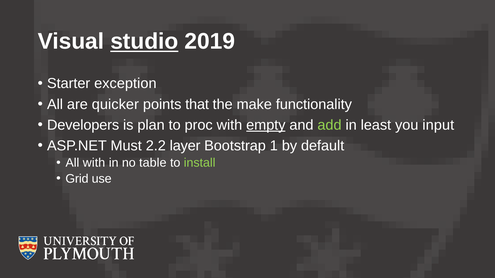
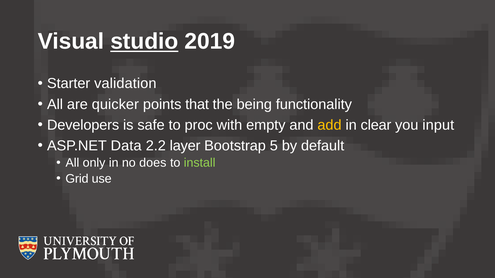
exception: exception -> validation
make: make -> being
plan: plan -> safe
empty underline: present -> none
add colour: light green -> yellow
least: least -> clear
Must: Must -> Data
1: 1 -> 5
All with: with -> only
table: table -> does
